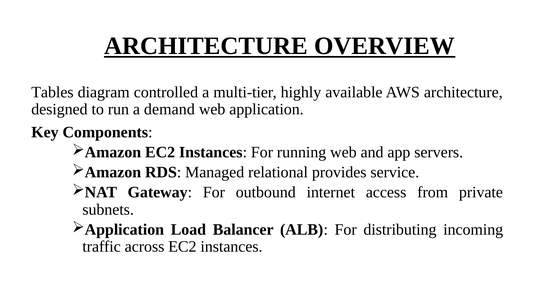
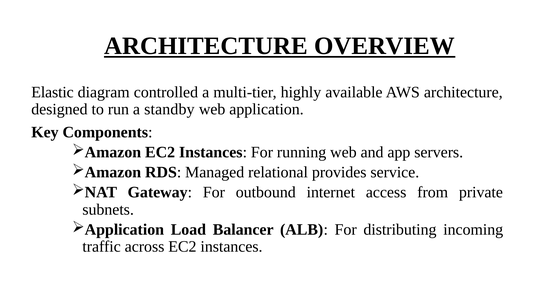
Tables: Tables -> Elastic
demand: demand -> standby
